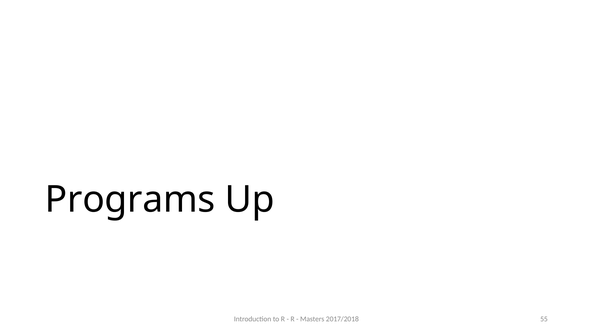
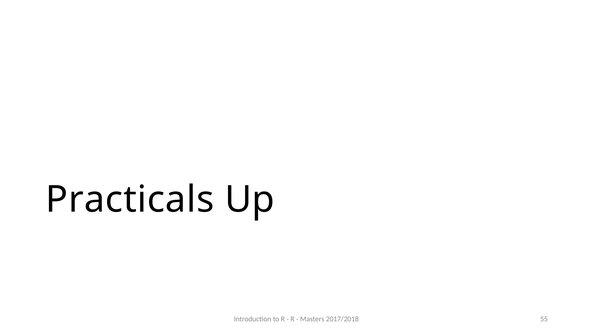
Programs: Programs -> Practicals
